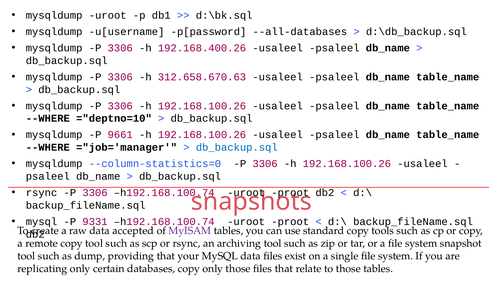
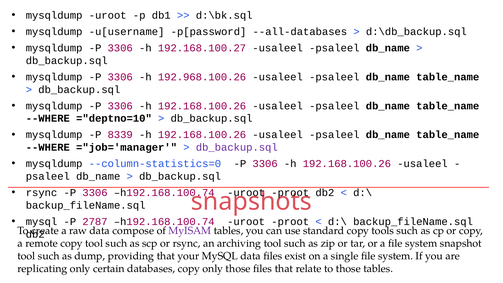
192.168.400.26: 192.168.400.26 -> 192.168.100.27
312.658.670.63: 312.658.670.63 -> 192.968.100.26
9661: 9661 -> 8339
db_backup.sql at (237, 147) colour: blue -> purple
9331: 9331 -> 2787
accepted: accepted -> compose
